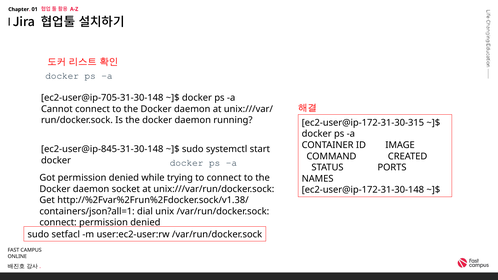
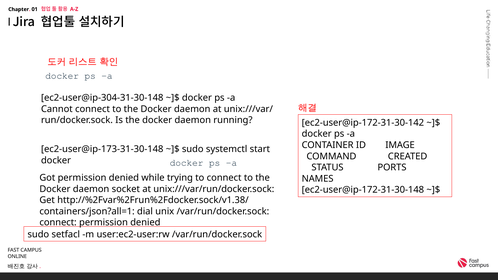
ec2-user@ip-705-31-30-148: ec2-user@ip-705-31-30-148 -> ec2-user@ip-304-31-30-148
ec2-user@ip-172-31-30-315: ec2-user@ip-172-31-30-315 -> ec2-user@ip-172-31-30-142
ec2-user@ip-845-31-30-148: ec2-user@ip-845-31-30-148 -> ec2-user@ip-173-31-30-148
